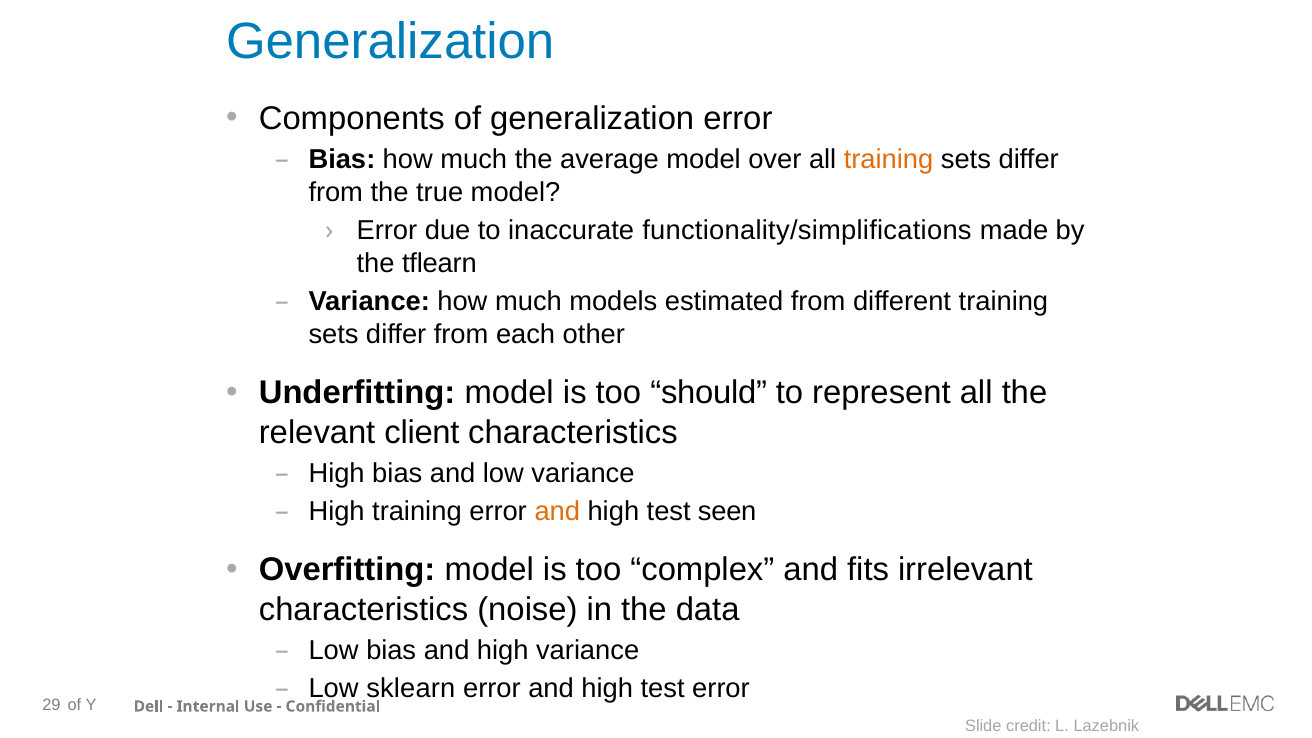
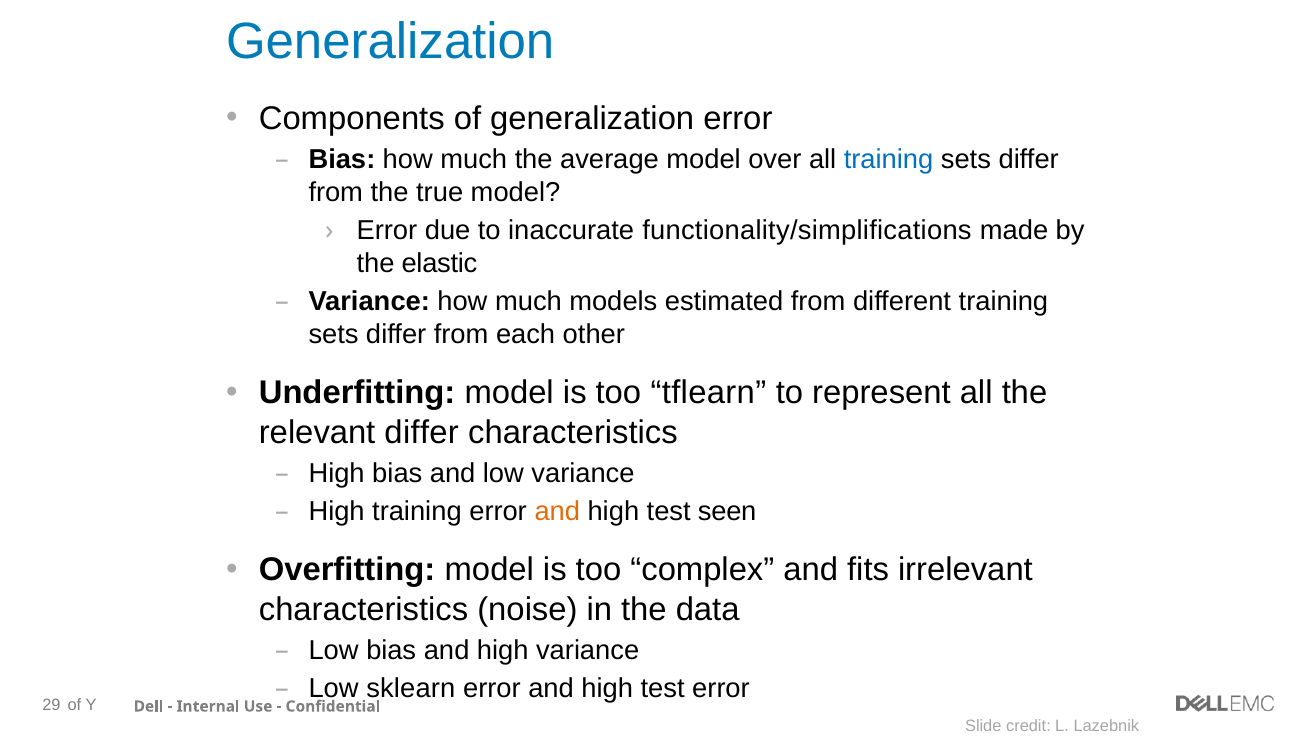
training at (889, 160) colour: orange -> blue
tflearn: tflearn -> elastic
should: should -> tflearn
relevant client: client -> differ
